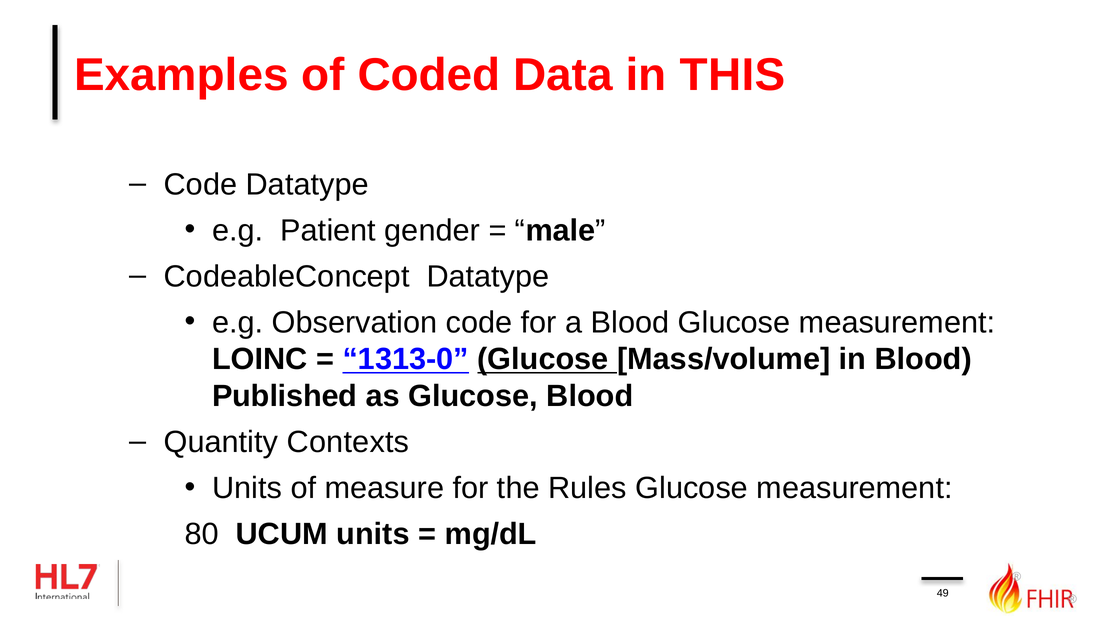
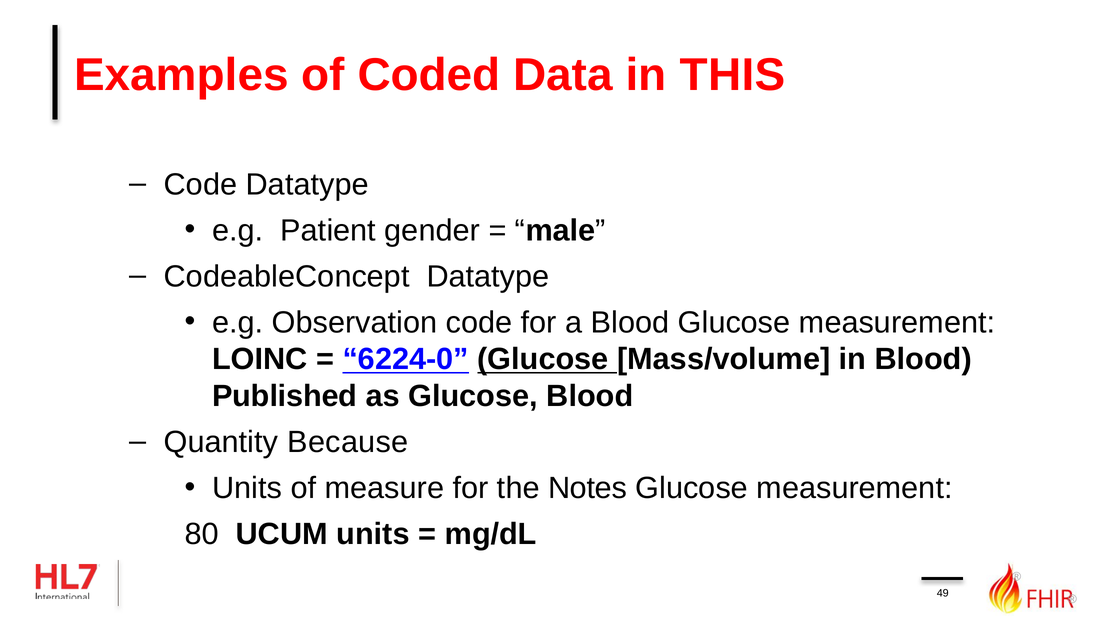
1313-0: 1313-0 -> 6224-0
Contexts: Contexts -> Because
Rules: Rules -> Notes
